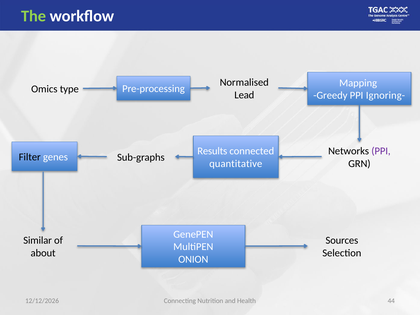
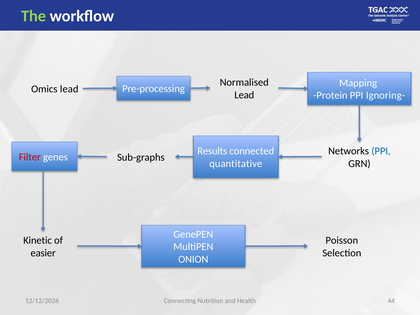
Omics type: type -> lead
Greedy: Greedy -> Protein
PPI at (381, 151) colour: purple -> blue
Filter colour: black -> red
Similar: Similar -> Kinetic
Sources: Sources -> Poisson
about: about -> easier
